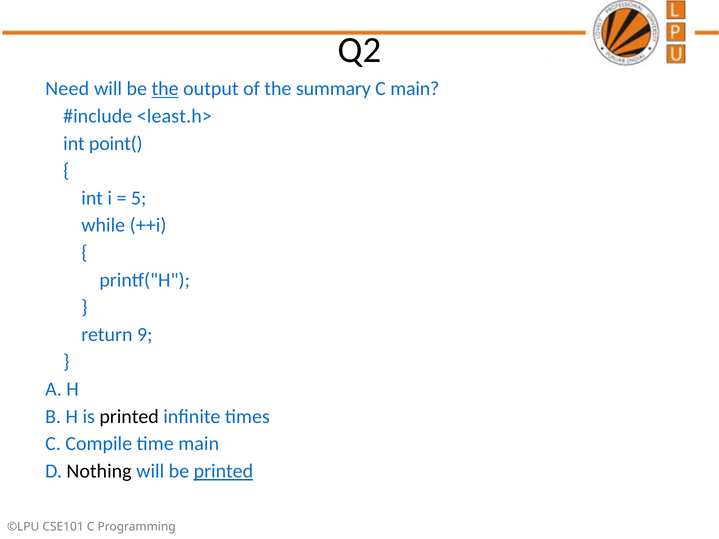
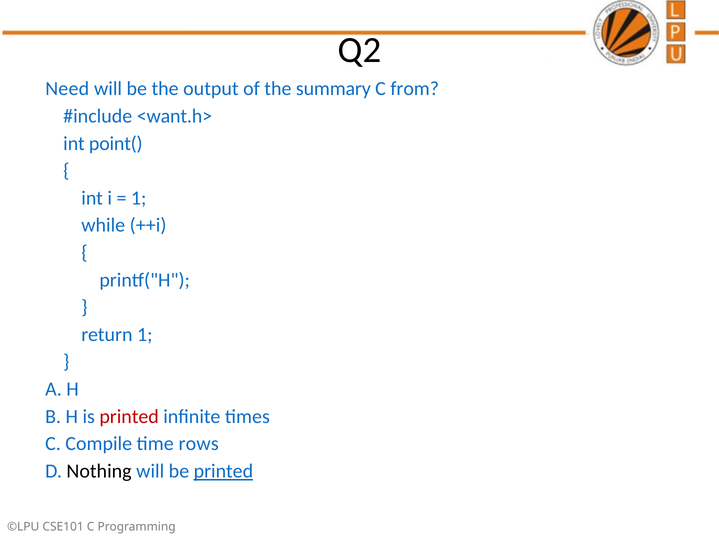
the at (165, 89) underline: present -> none
C main: main -> from
<least.h>: <least.h> -> <want.h>
5 at (139, 198): 5 -> 1
return 9: 9 -> 1
printed at (129, 417) colour: black -> red
time main: main -> rows
